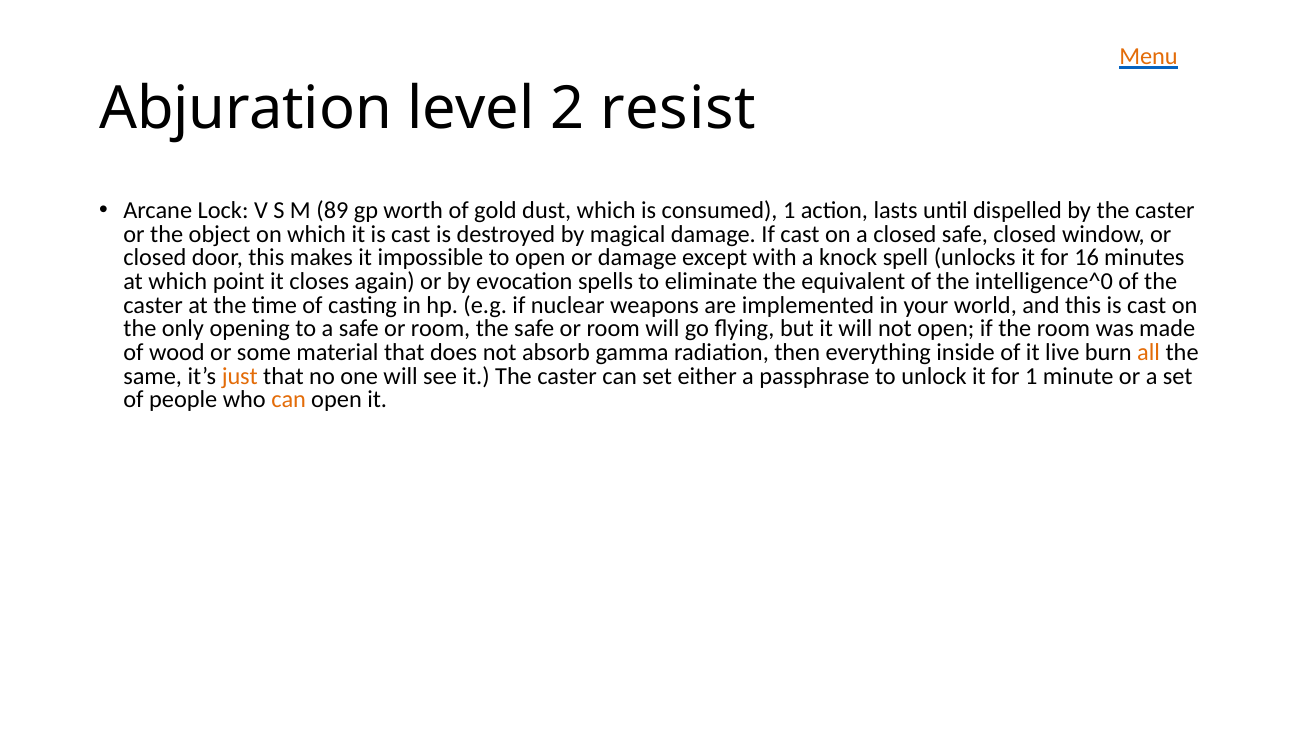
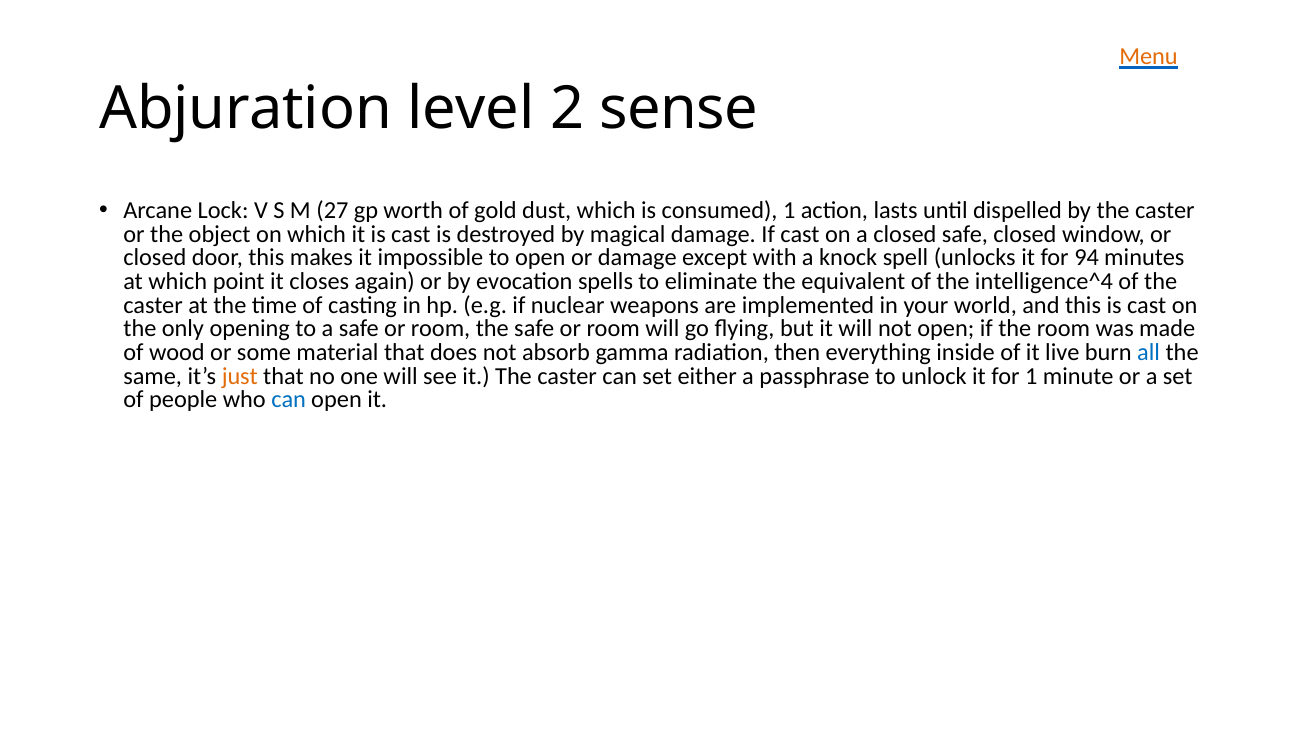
resist: resist -> sense
89: 89 -> 27
16: 16 -> 94
intelligence^0: intelligence^0 -> intelligence^4
all colour: orange -> blue
can at (289, 400) colour: orange -> blue
